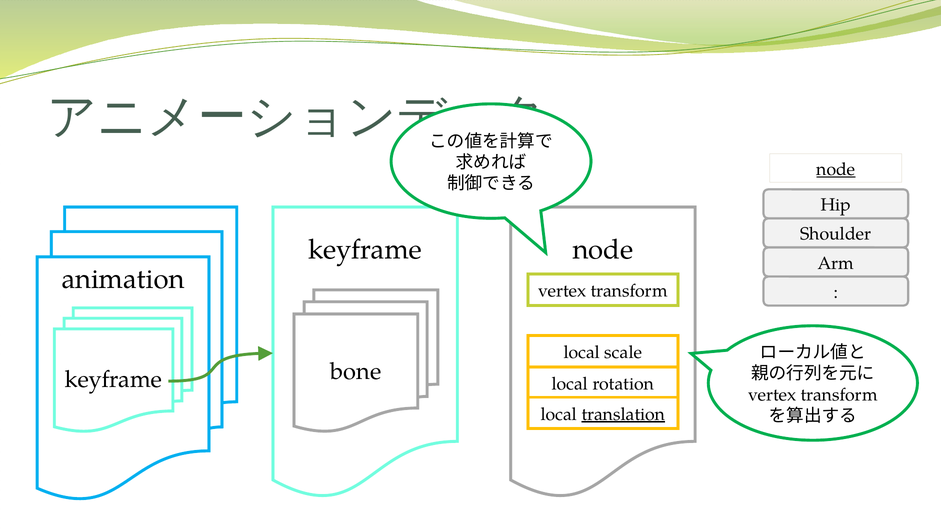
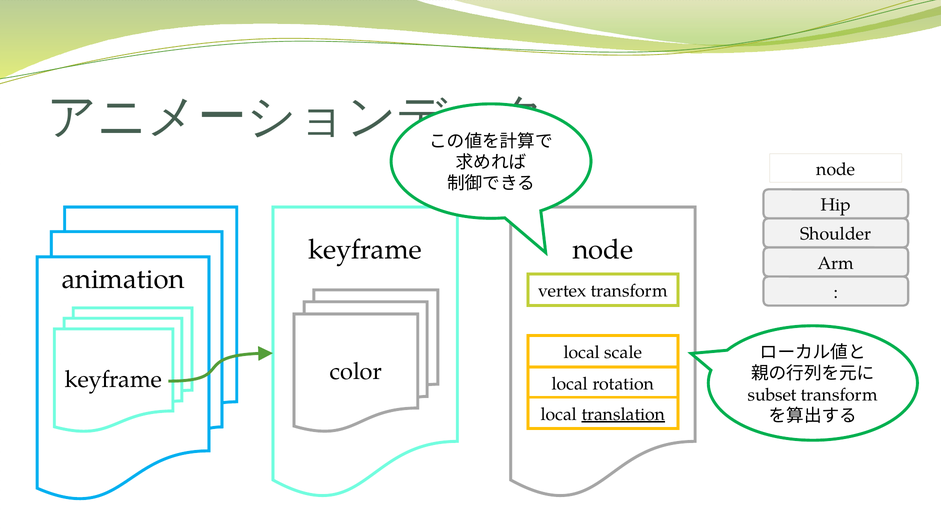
node at (836, 169) underline: present -> none
bone: bone -> color
vertex at (772, 395): vertex -> subset
